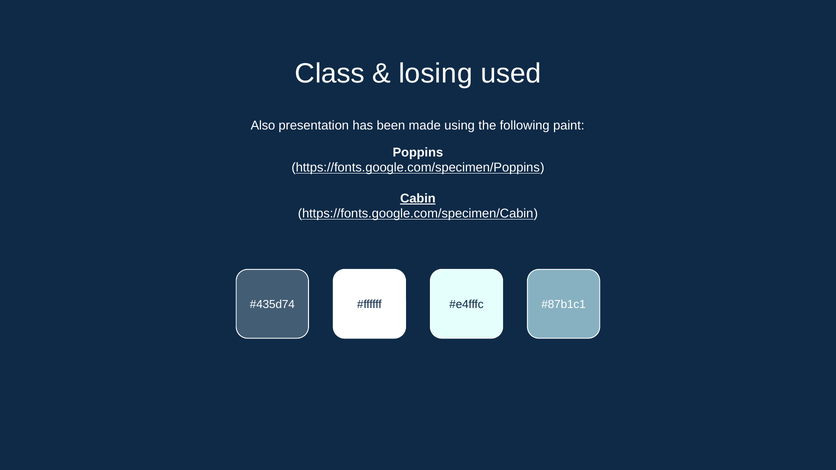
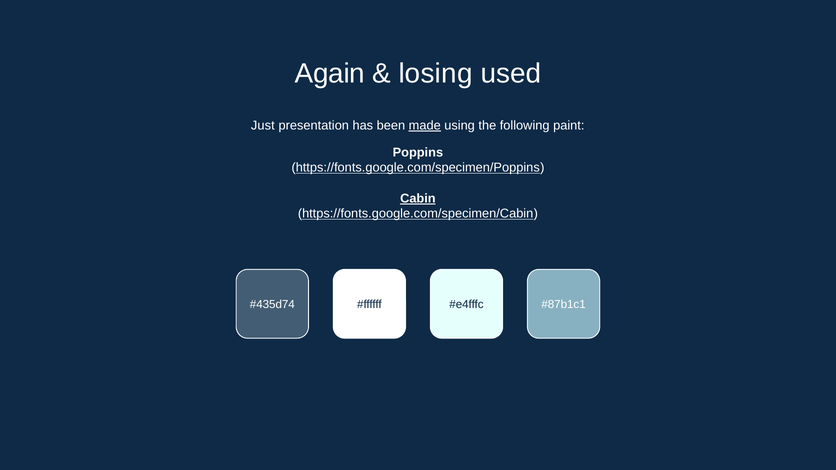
Class: Class -> Again
Also: Also -> Just
made underline: none -> present
